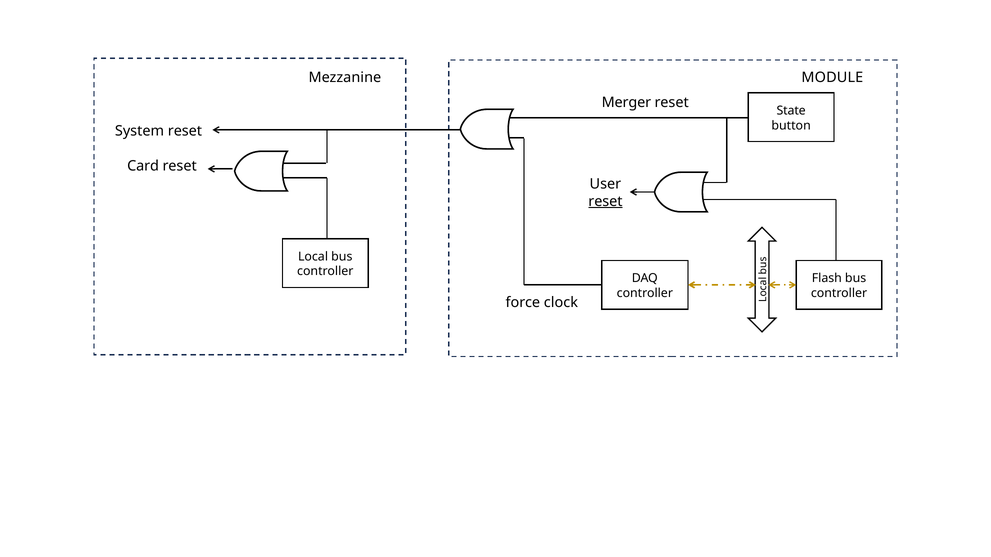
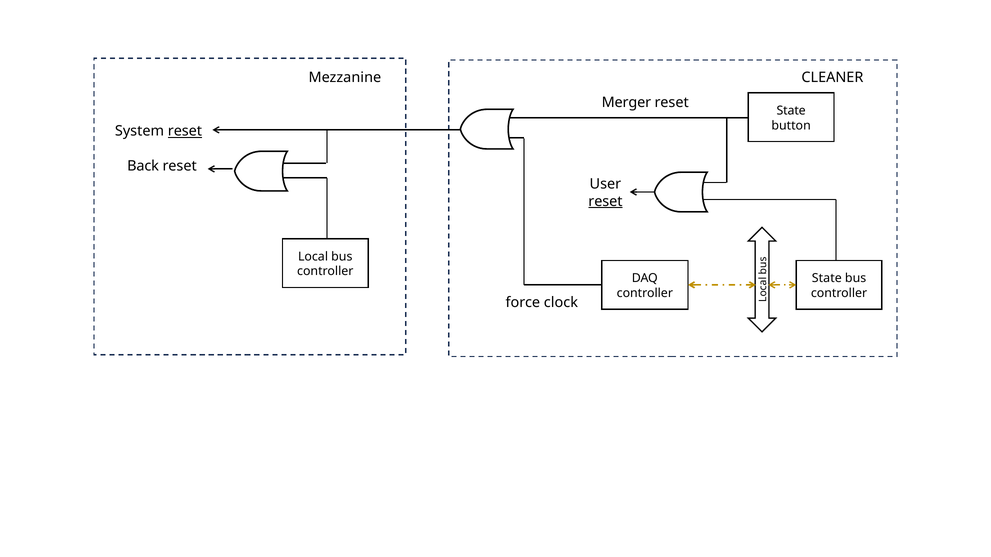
MODULE: MODULE -> CLEANER
reset at (185, 131) underline: none -> present
Card: Card -> Back
Flash at (827, 278): Flash -> State
